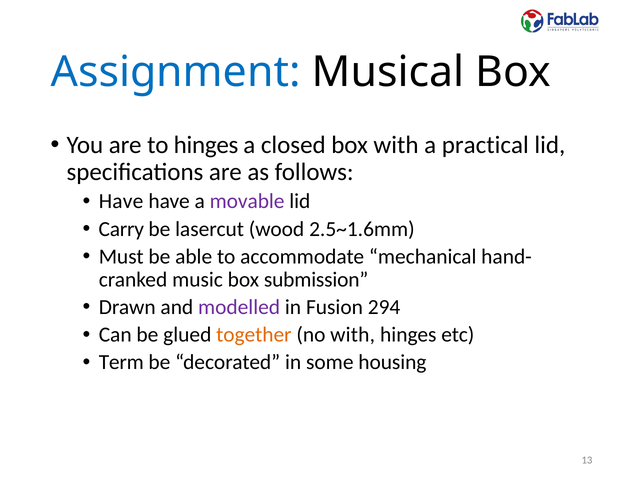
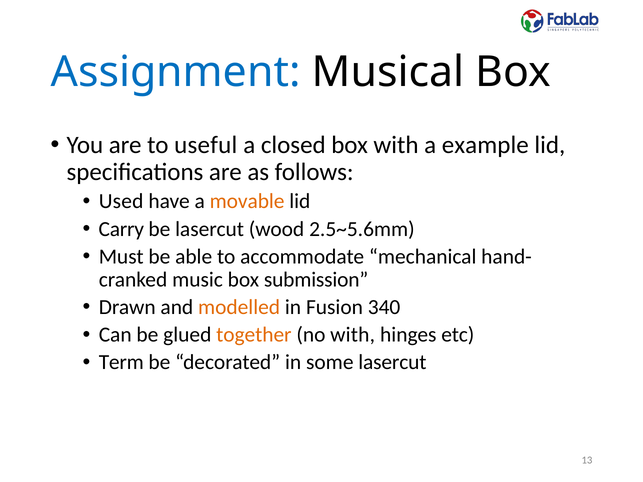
to hinges: hinges -> useful
practical: practical -> example
Have at (121, 201): Have -> Used
movable colour: purple -> orange
2.5~1.6mm: 2.5~1.6mm -> 2.5~5.6mm
modelled colour: purple -> orange
294: 294 -> 340
some housing: housing -> lasercut
